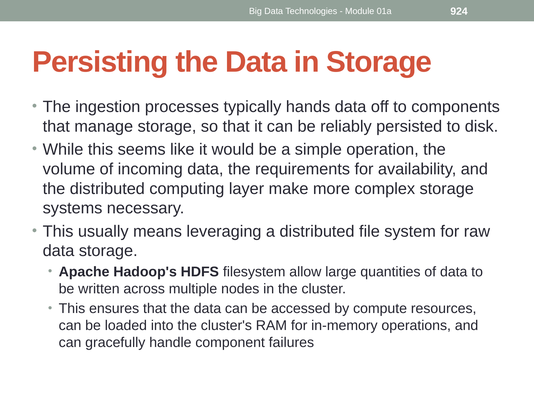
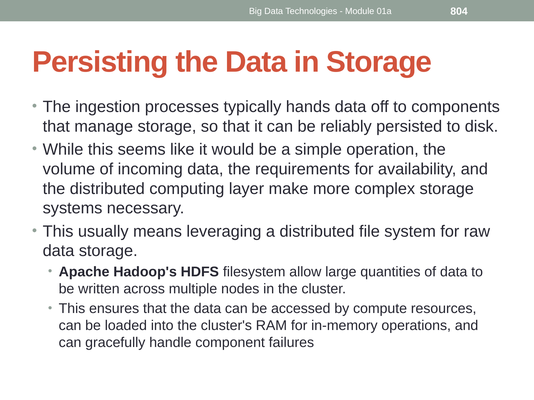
924: 924 -> 804
